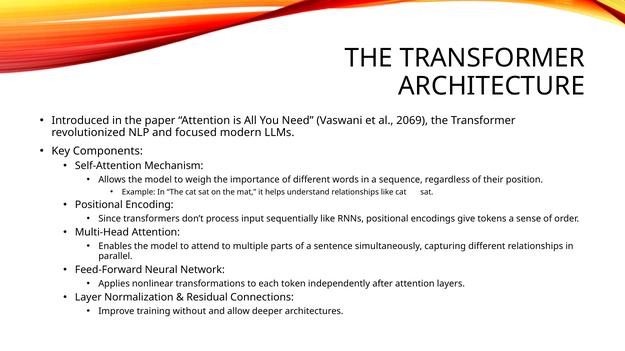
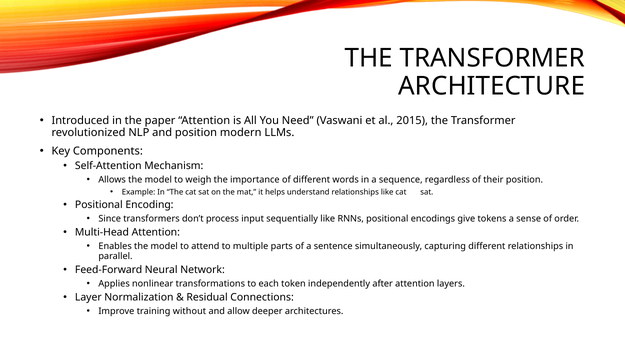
2069: 2069 -> 2015
and focused: focused -> position
